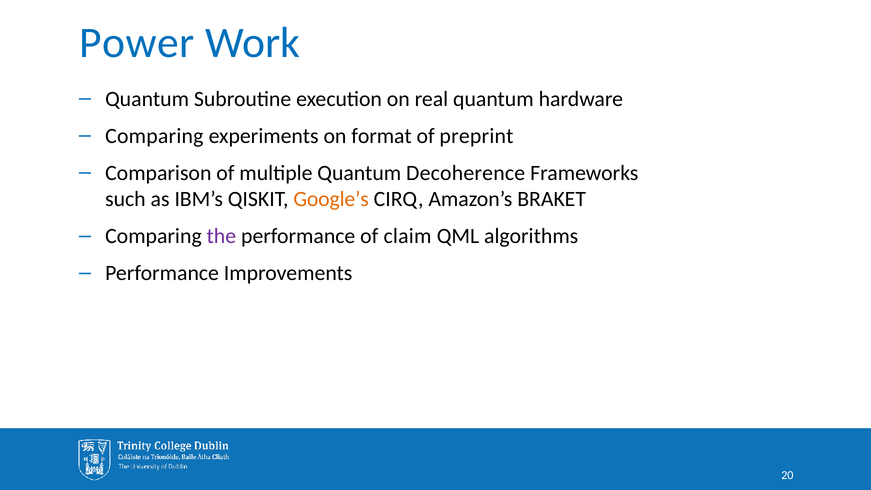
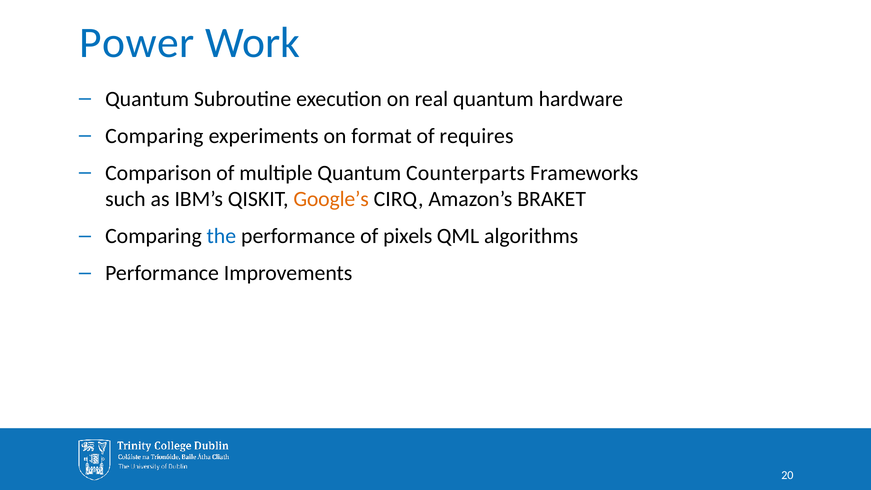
preprint: preprint -> requires
Decoherence: Decoherence -> Counterparts
the colour: purple -> blue
claim: claim -> pixels
